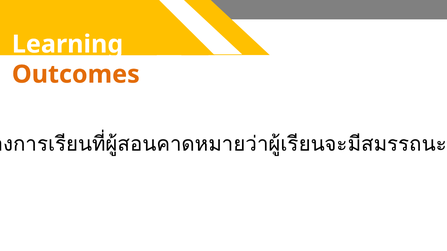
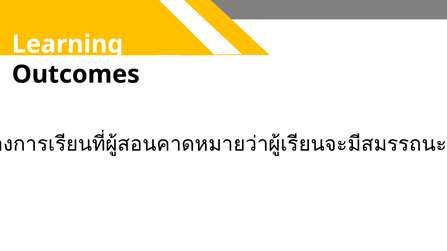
Outcomes colour: orange -> black
